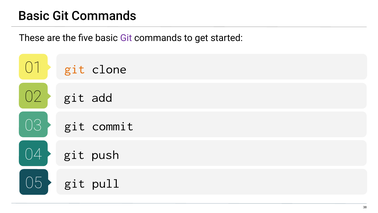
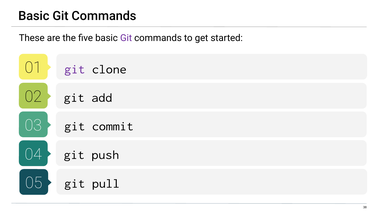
git at (75, 69) colour: orange -> purple
